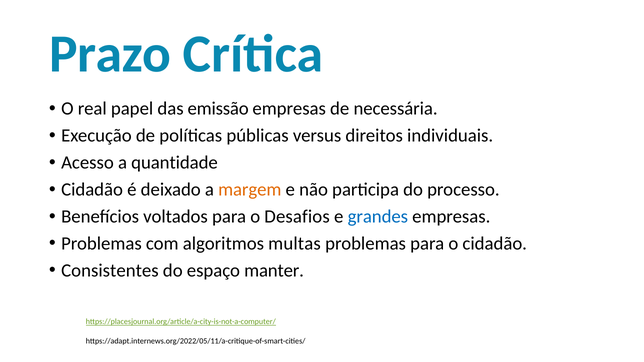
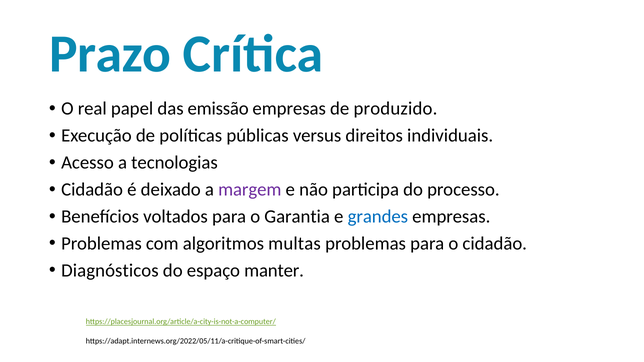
necessária: necessária -> produzido
quantidade: quantidade -> tecnologias
margem colour: orange -> purple
Desafios: Desafios -> Garantia
Consistentes: Consistentes -> Diagnósticos
